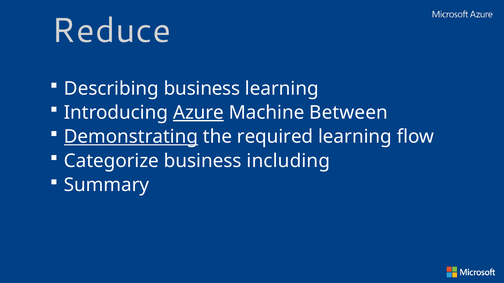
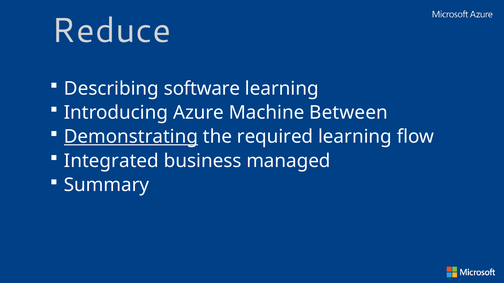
Describing business: business -> software
Azure underline: present -> none
Categorize: Categorize -> Integrated
including: including -> managed
